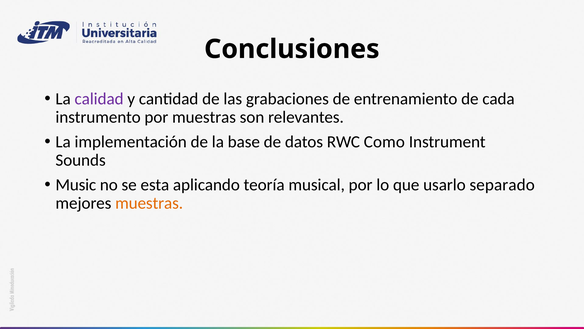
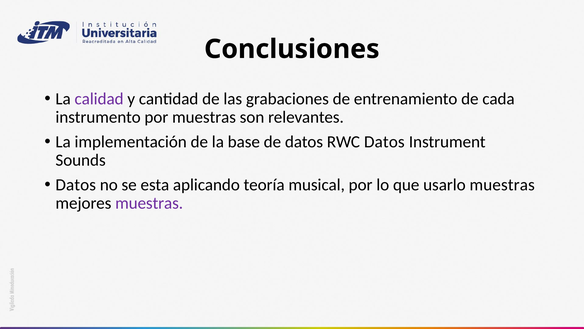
RWC Como: Como -> Datos
Music at (76, 185): Music -> Datos
usarlo separado: separado -> muestras
muestras at (149, 203) colour: orange -> purple
